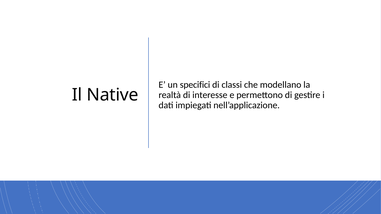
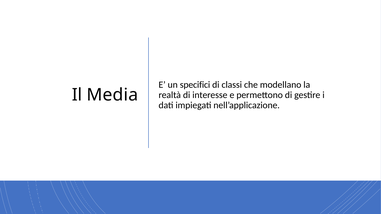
Native: Native -> Media
